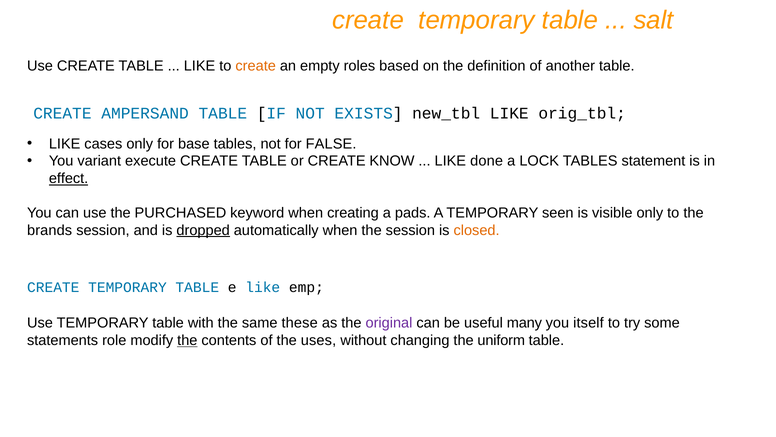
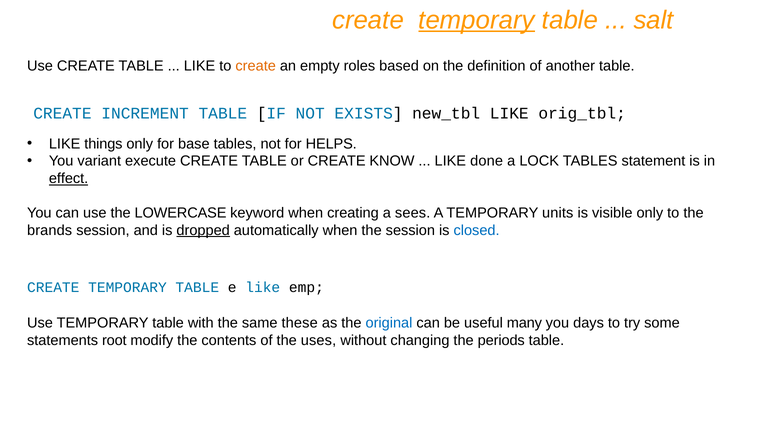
temporary at (477, 20) underline: none -> present
AMPERSAND: AMPERSAND -> INCREMENT
cases: cases -> things
FALSE: FALSE -> HELPS
PURCHASED: PURCHASED -> LOWERCASE
pads: pads -> sees
seen: seen -> units
closed colour: orange -> blue
original colour: purple -> blue
itself: itself -> days
role: role -> root
the at (187, 340) underline: present -> none
uniform: uniform -> periods
